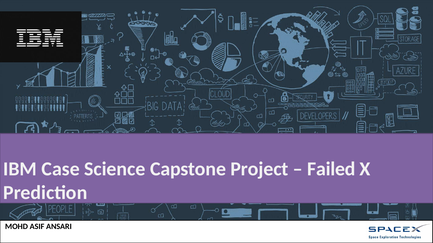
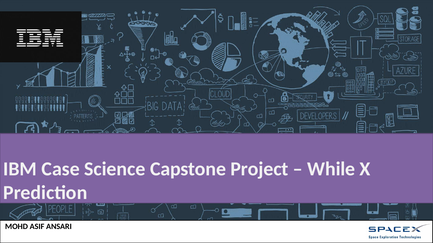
Failed: Failed -> While
